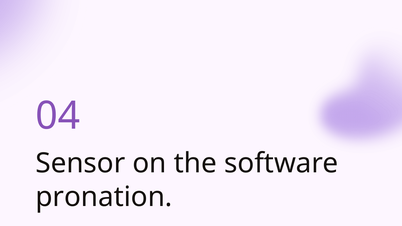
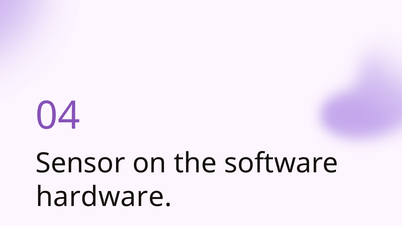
pronation: pronation -> hardware
